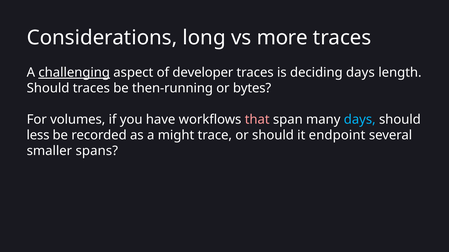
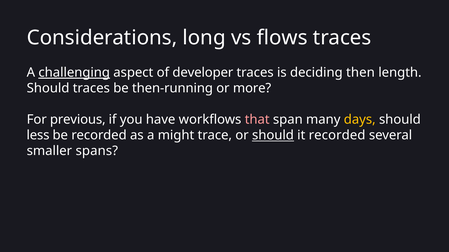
more: more -> flows
deciding days: days -> then
bytes: bytes -> more
volumes: volumes -> previous
days at (360, 120) colour: light blue -> yellow
should at (273, 136) underline: none -> present
it endpoint: endpoint -> recorded
